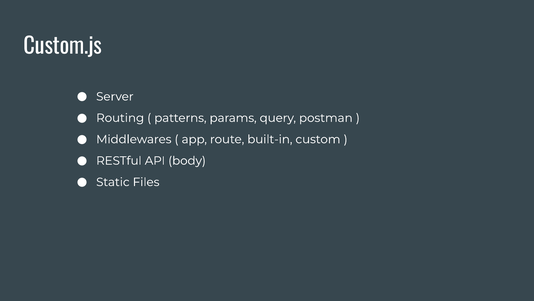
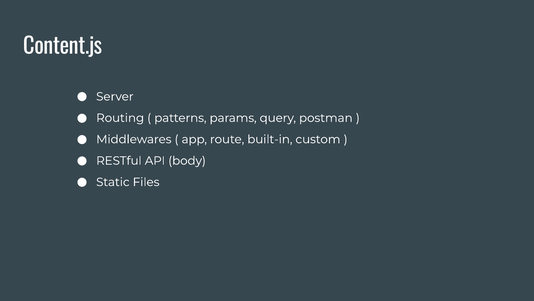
Custom.js: Custom.js -> Content.js
